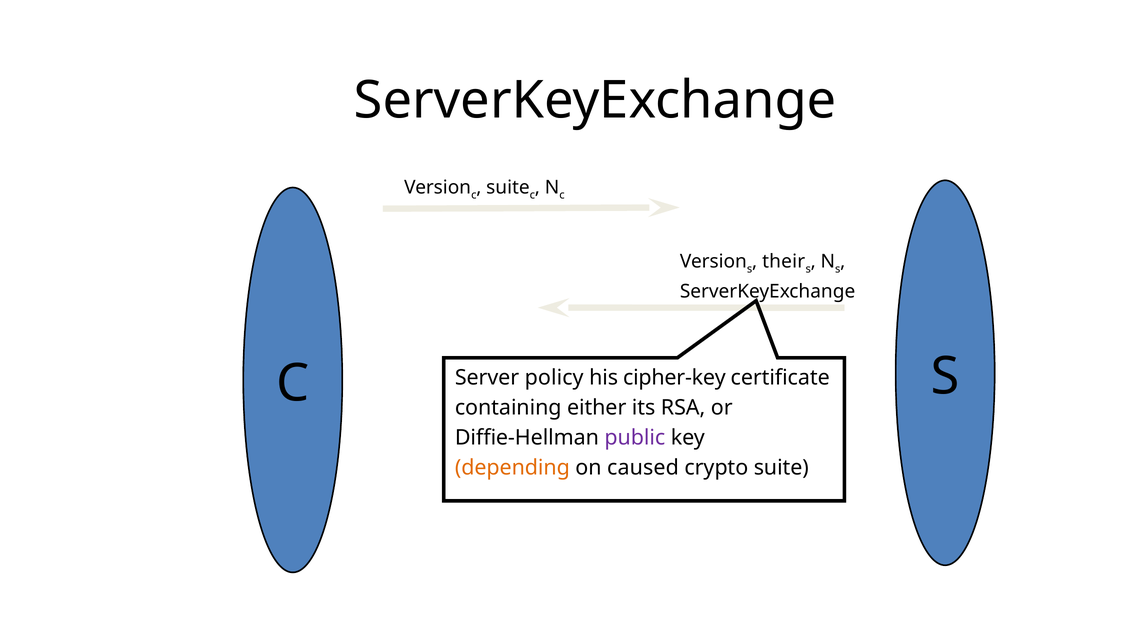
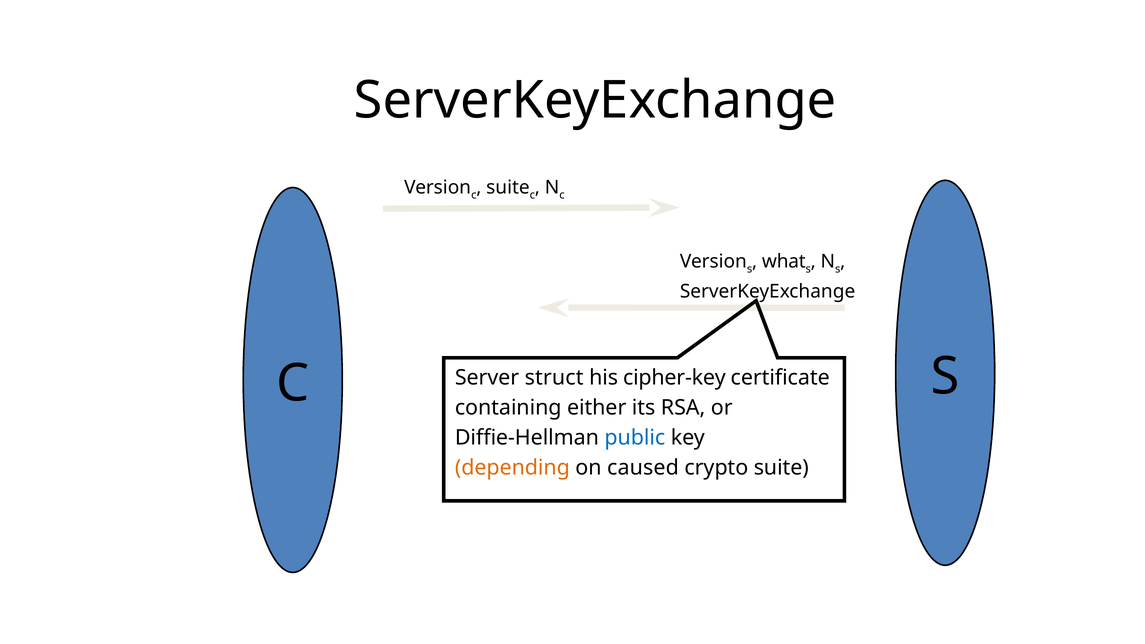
their: their -> what
policy: policy -> struct
public colour: purple -> blue
